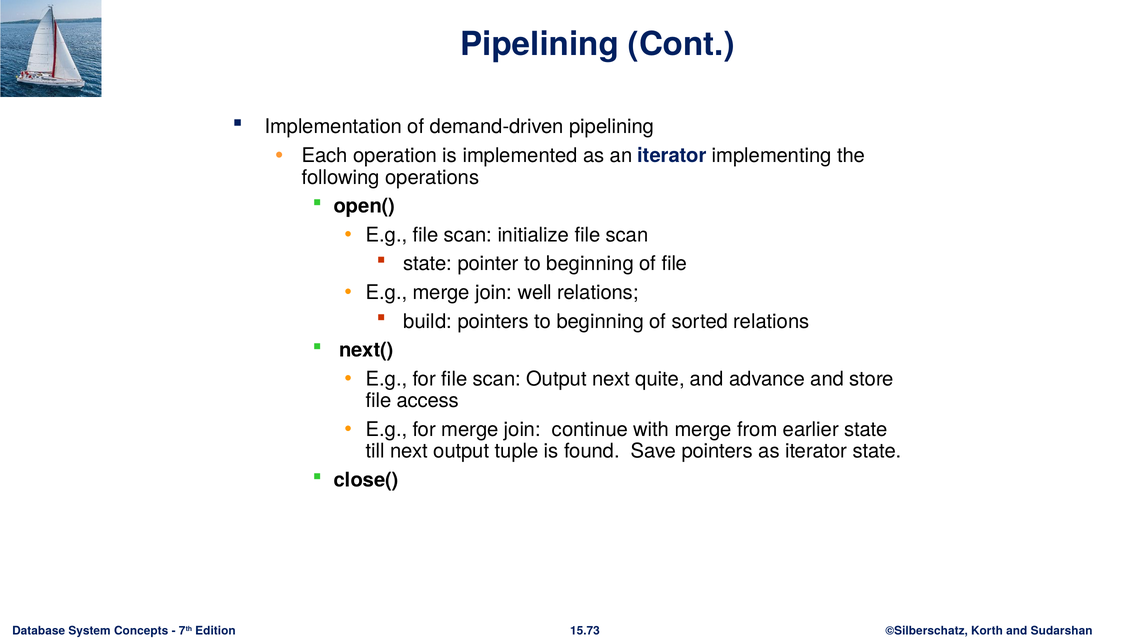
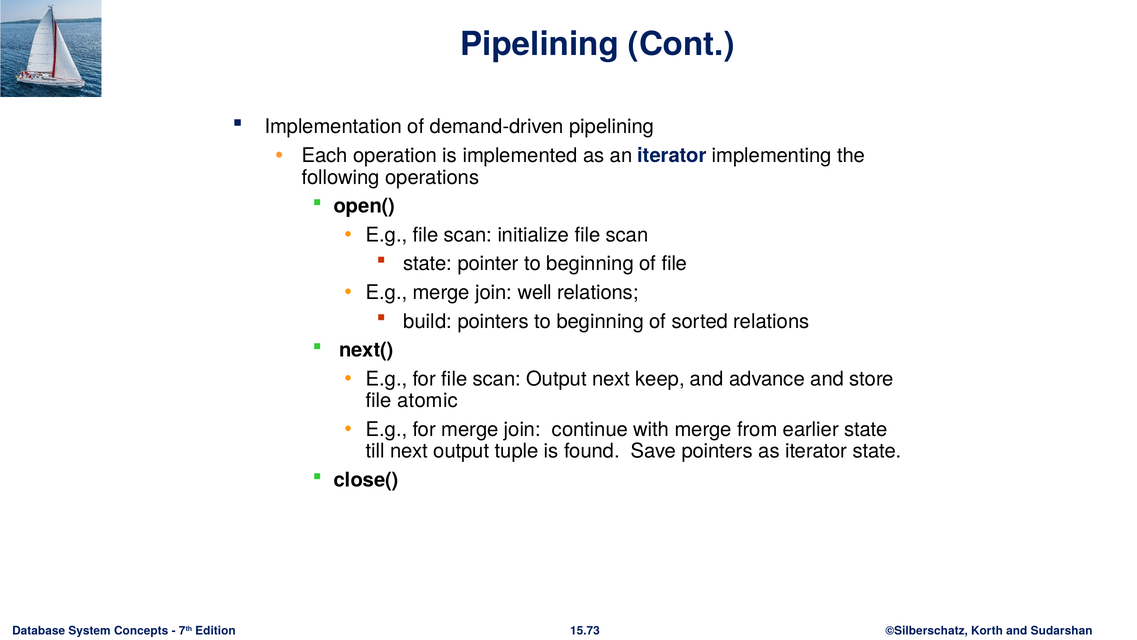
quite: quite -> keep
access: access -> atomic
